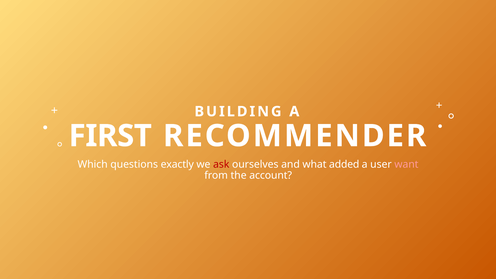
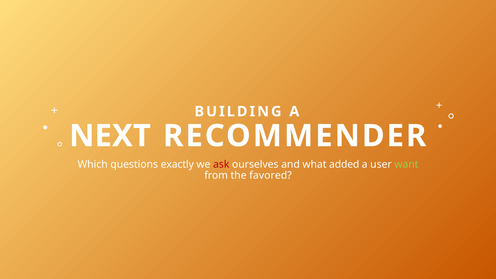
FIRST: FIRST -> NEXT
want colour: pink -> light green
account: account -> favored
